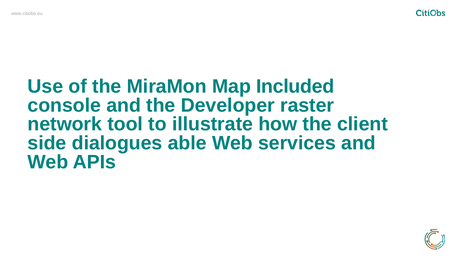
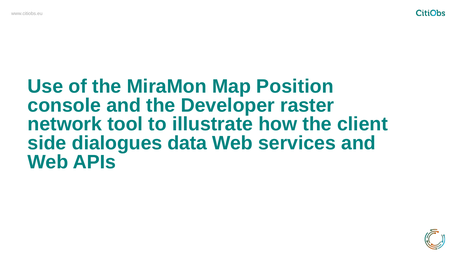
Included: Included -> Position
able: able -> data
